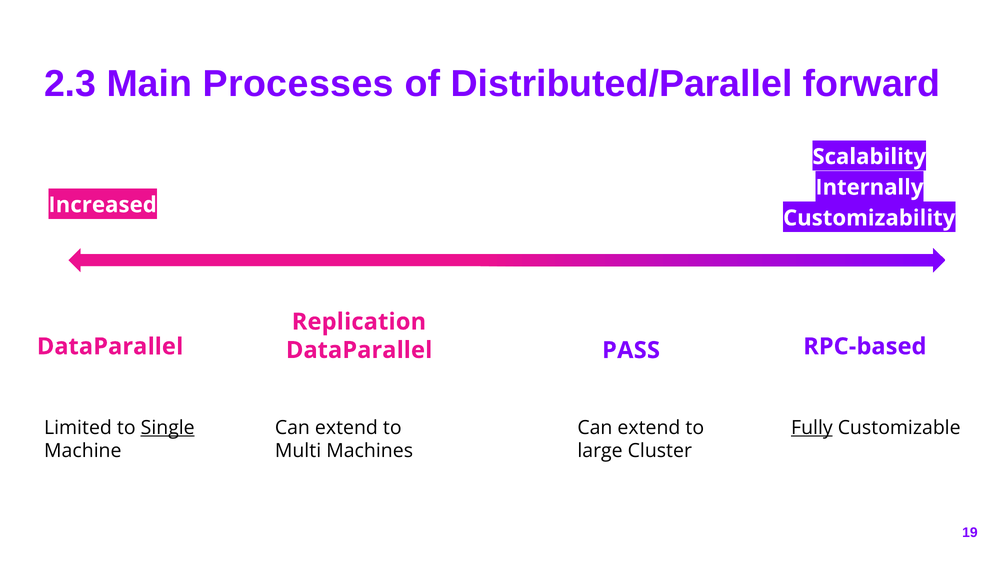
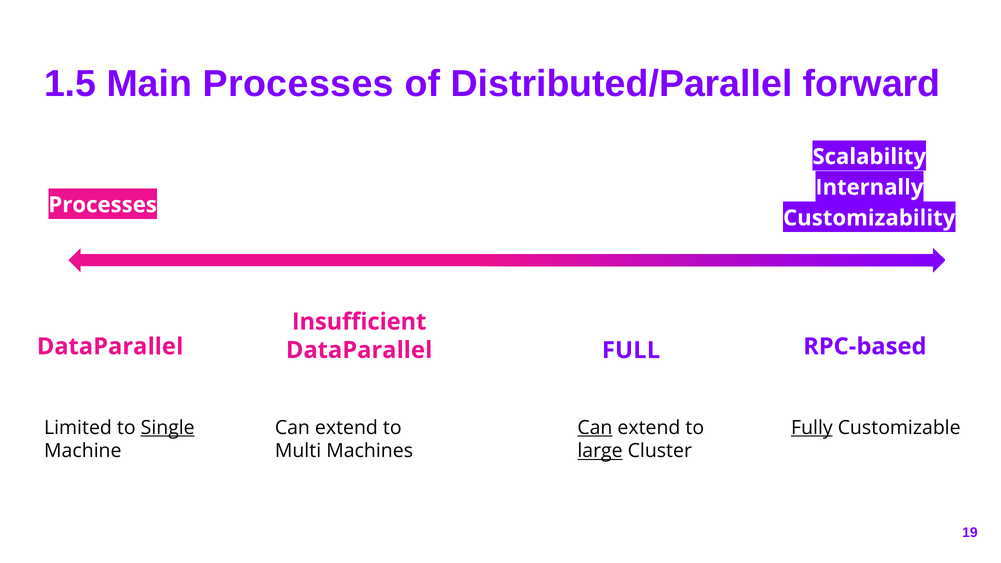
2.3: 2.3 -> 1.5
Increased at (103, 205): Increased -> Processes
Replication: Replication -> Insufficient
PASS: PASS -> FULL
Can at (595, 428) underline: none -> present
large underline: none -> present
